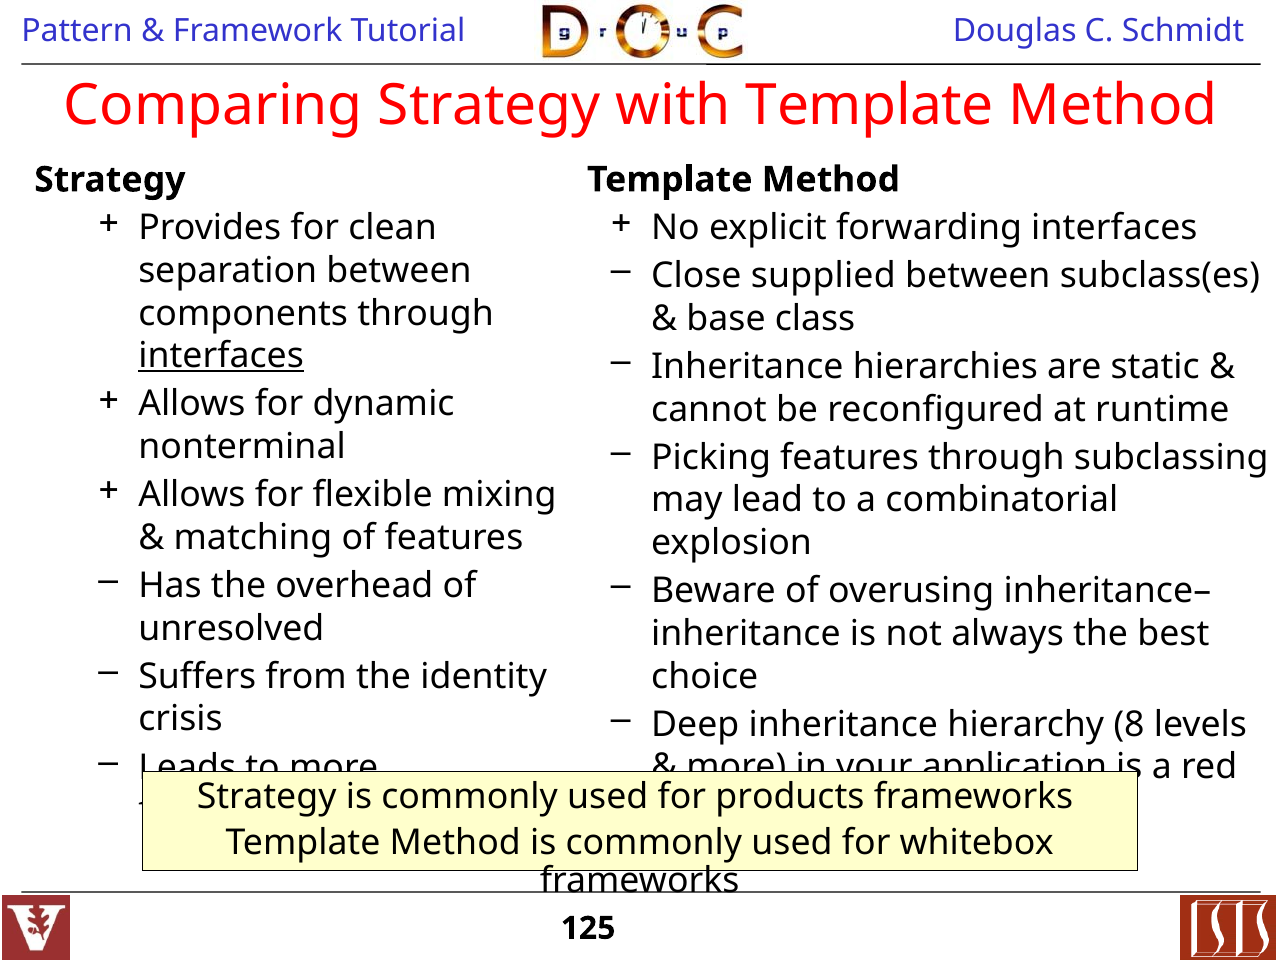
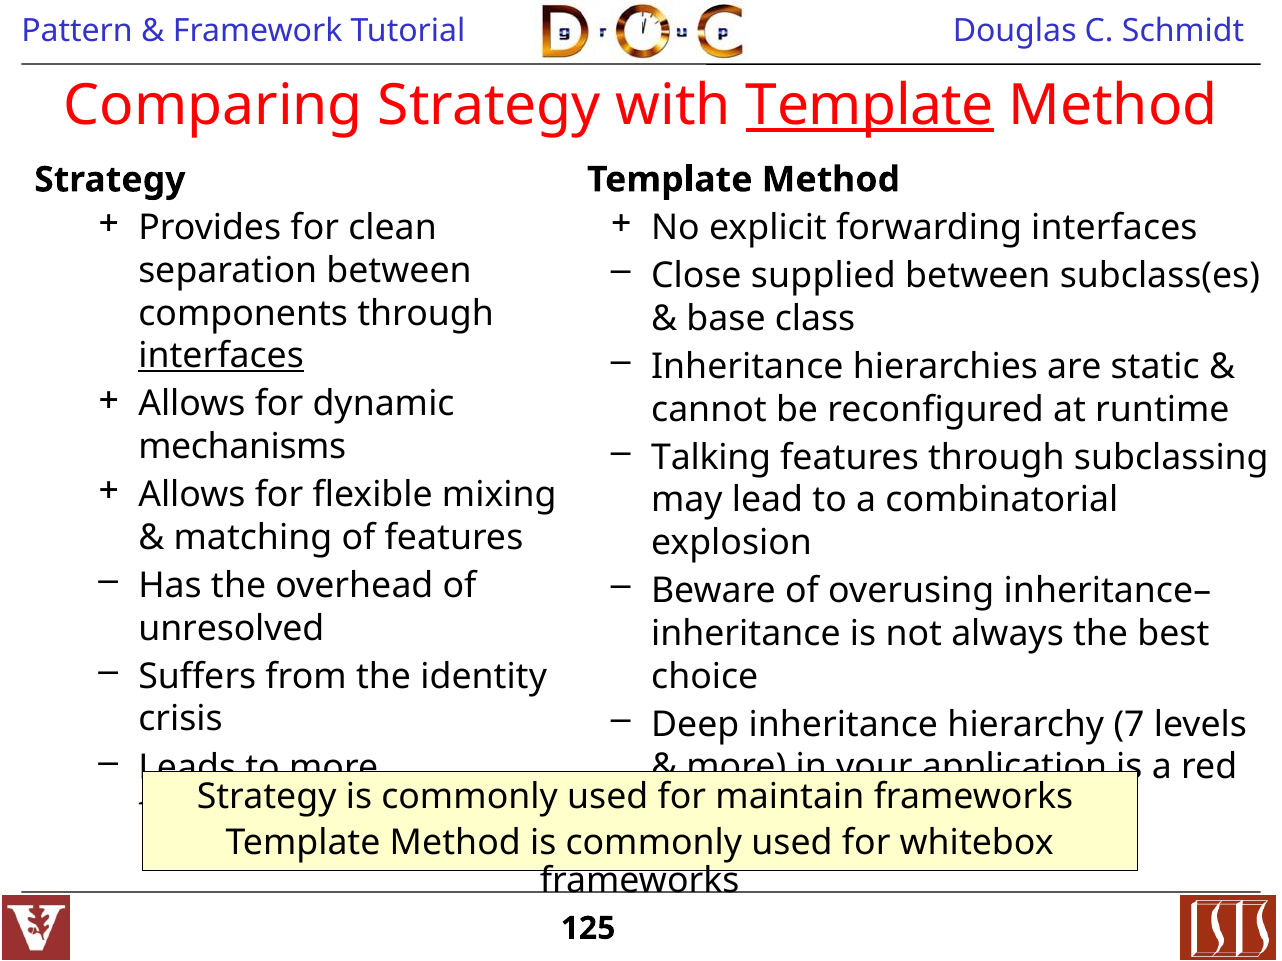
Template at (870, 105) underline: none -> present
nonterminal: nonterminal -> mechanisms
Picking: Picking -> Talking
8: 8 -> 7
products: products -> maintain
